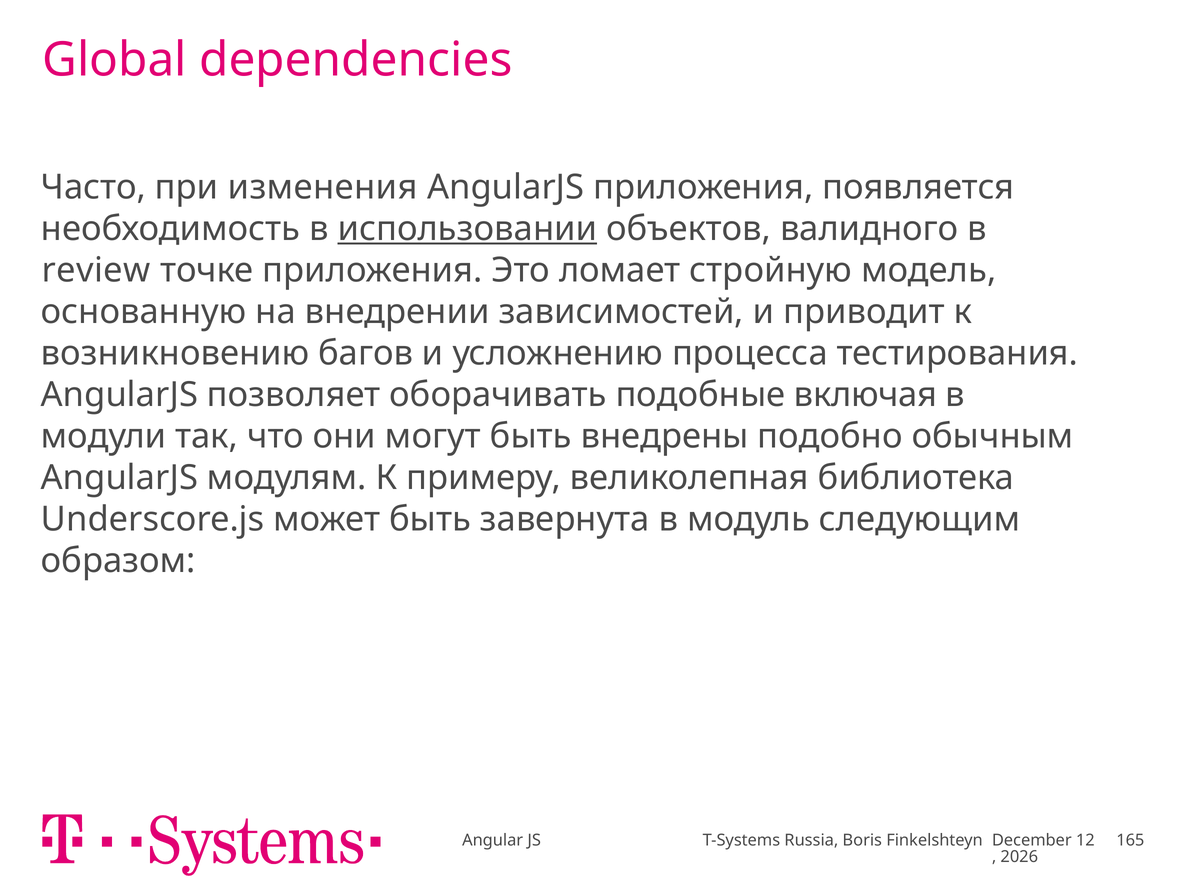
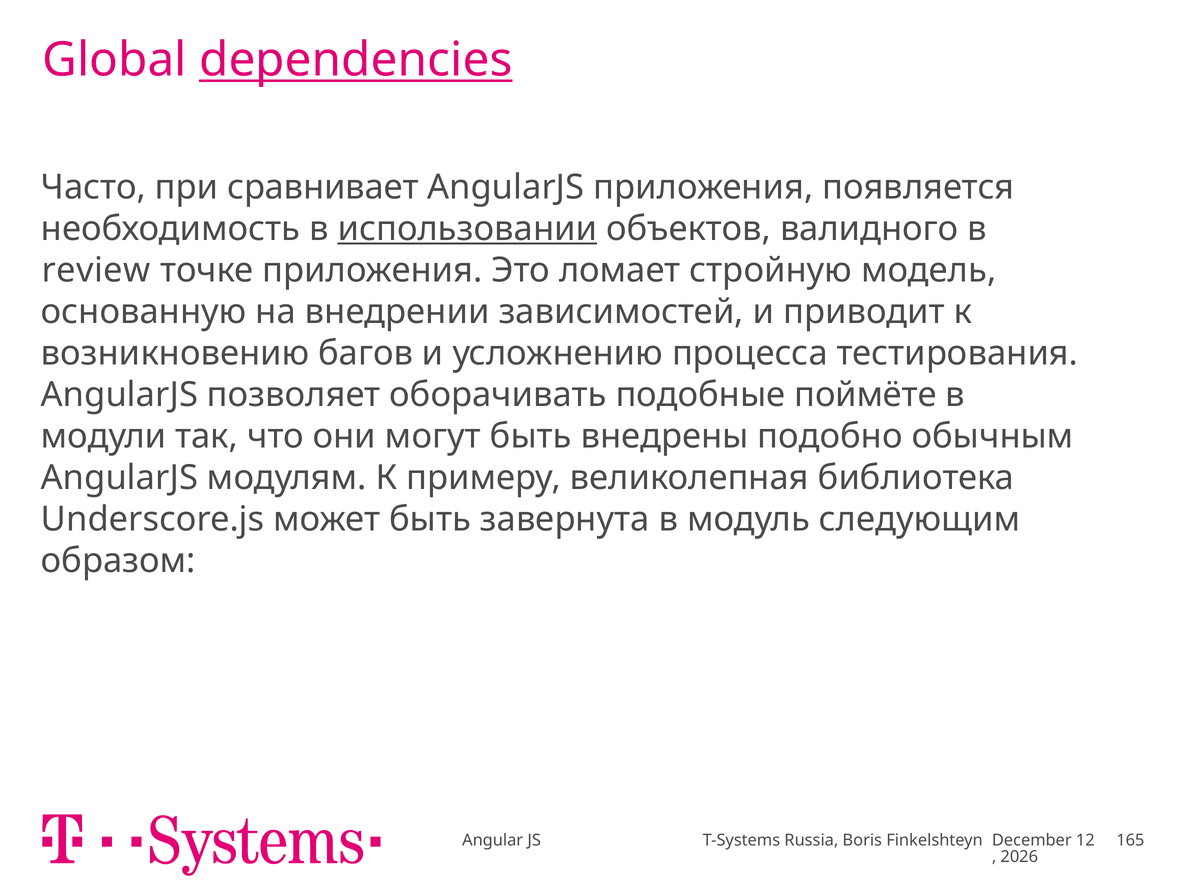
dependencies underline: none -> present
изменения: изменения -> сравнивает
включая: включая -> поймёте
